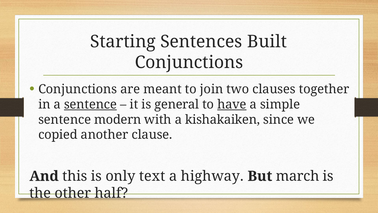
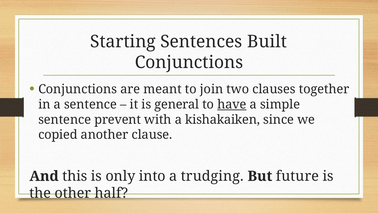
sentence at (90, 104) underline: present -> none
modern: modern -> prevent
text: text -> into
highway: highway -> trudging
march: march -> future
